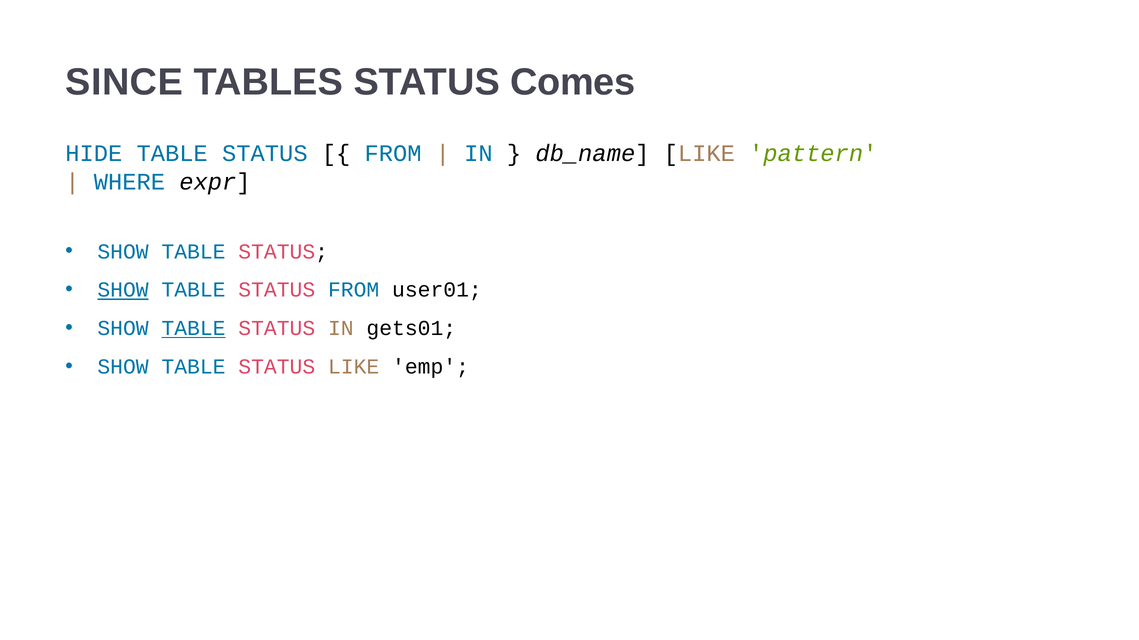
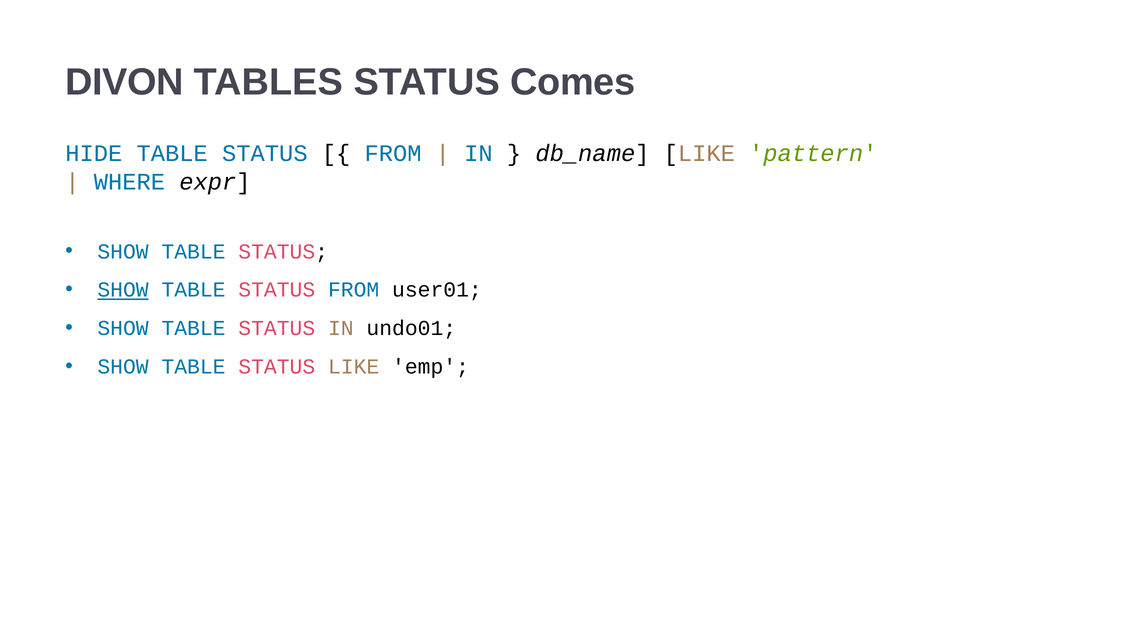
SINCE: SINCE -> DIVON
TABLE at (193, 329) underline: present -> none
gets01: gets01 -> undo01
